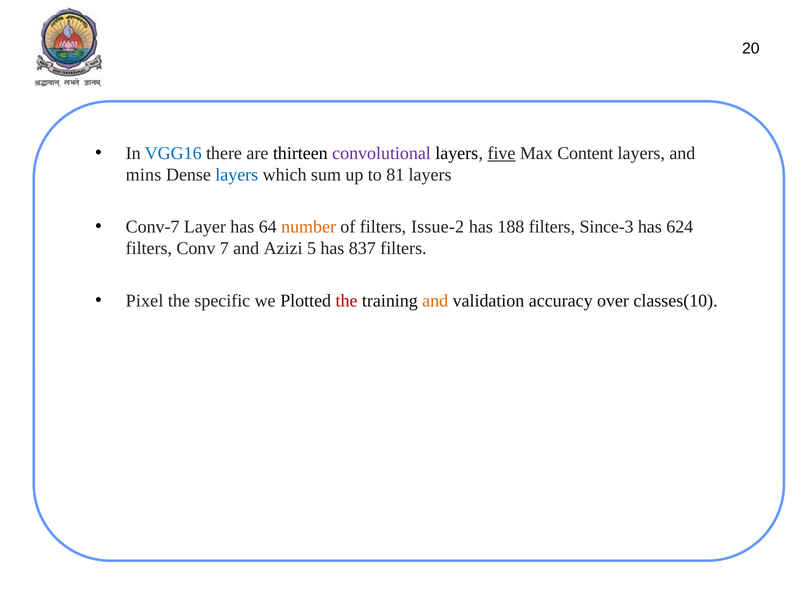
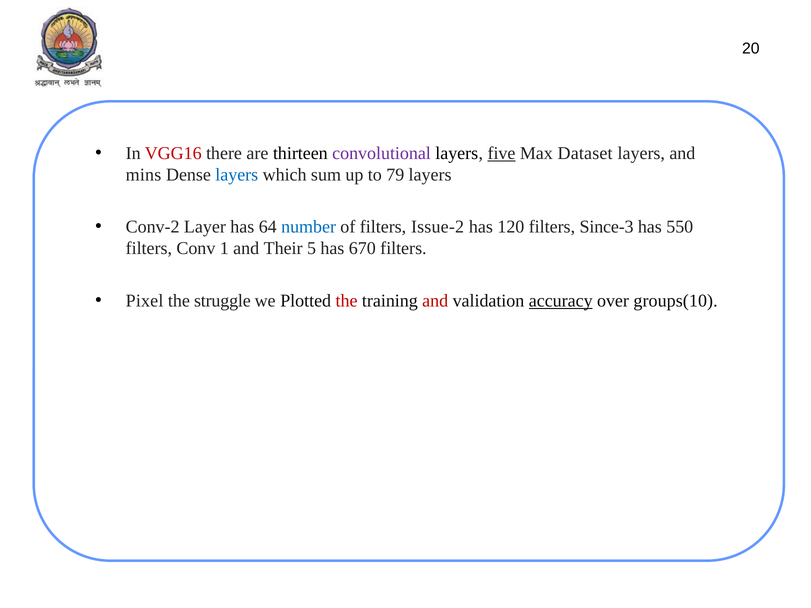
VGG16 colour: blue -> red
Content: Content -> Dataset
81: 81 -> 79
Conv-7: Conv-7 -> Conv-2
number colour: orange -> blue
188: 188 -> 120
624: 624 -> 550
7: 7 -> 1
Azizi: Azizi -> Their
837: 837 -> 670
specific: specific -> struggle
and at (435, 301) colour: orange -> red
accuracy underline: none -> present
classes(10: classes(10 -> groups(10
